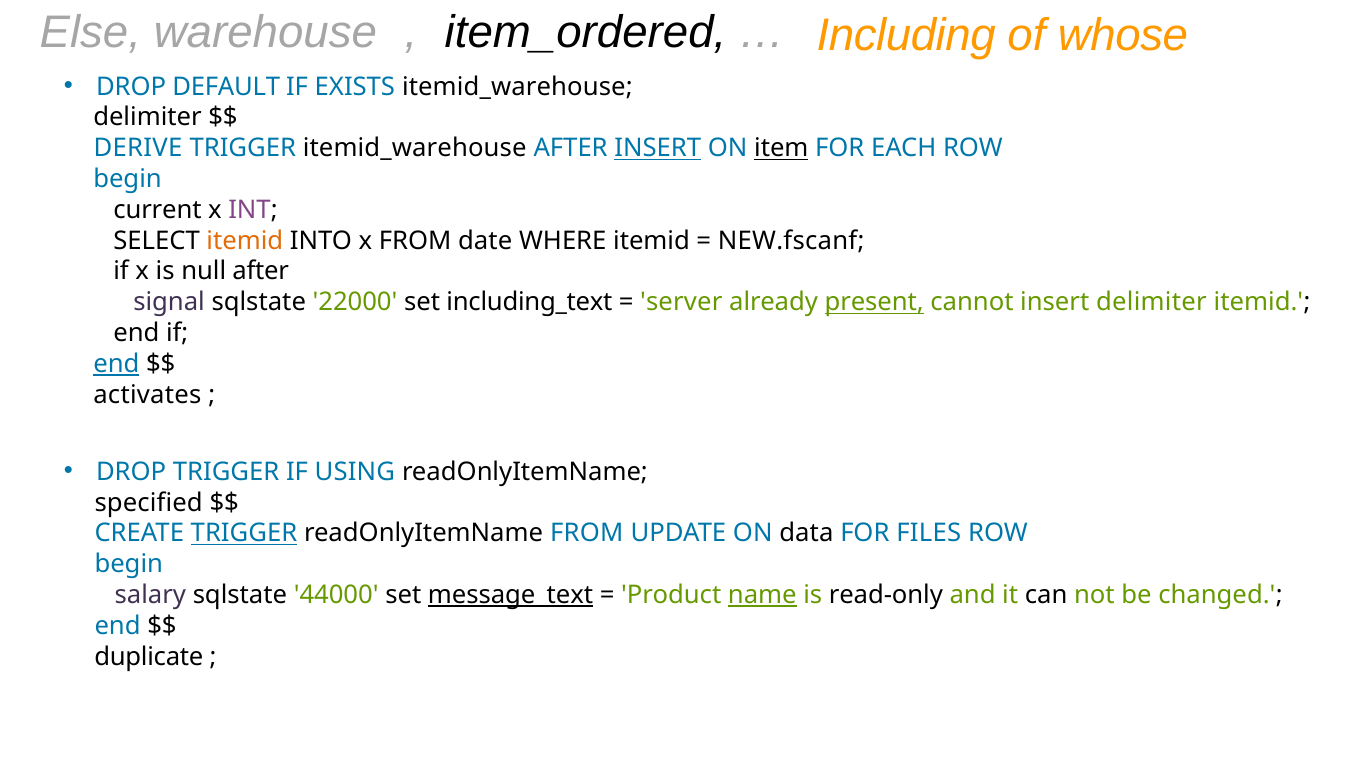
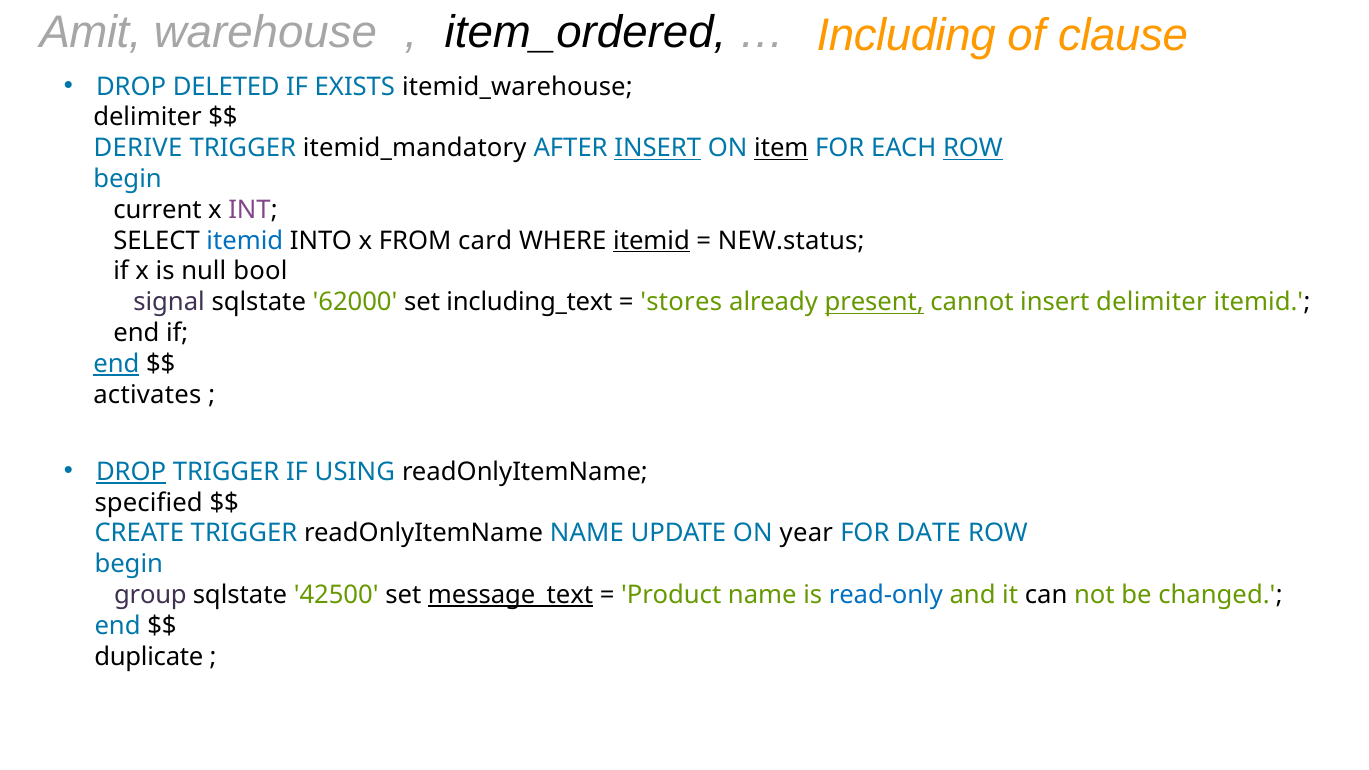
Else: Else -> Amit
whose: whose -> clause
DEFAULT: DEFAULT -> DELETED
TRIGGER itemid_warehouse: itemid_warehouse -> itemid_mandatory
ROW at (973, 148) underline: none -> present
itemid at (245, 241) colour: orange -> blue
date: date -> card
itemid at (652, 241) underline: none -> present
NEW.fscanf: NEW.fscanf -> NEW.status
null after: after -> bool
22000: 22000 -> 62000
server: server -> stores
DROP at (131, 472) underline: none -> present
TRIGGER at (244, 534) underline: present -> none
readOnlyItemName FROM: FROM -> NAME
data: data -> year
FILES: FILES -> DATE
salary: salary -> group
44000: 44000 -> 42500
name at (762, 595) underline: present -> none
read-only colour: black -> blue
